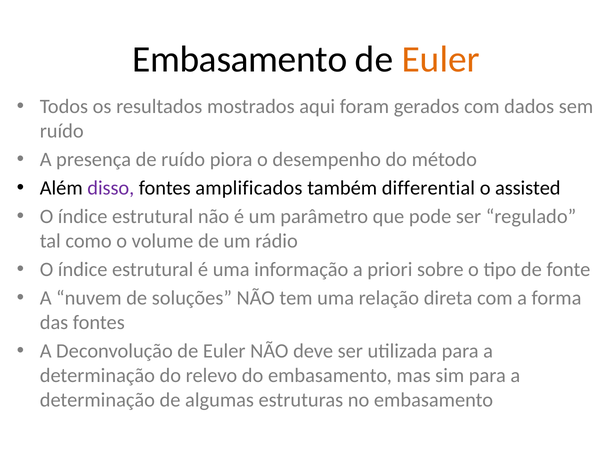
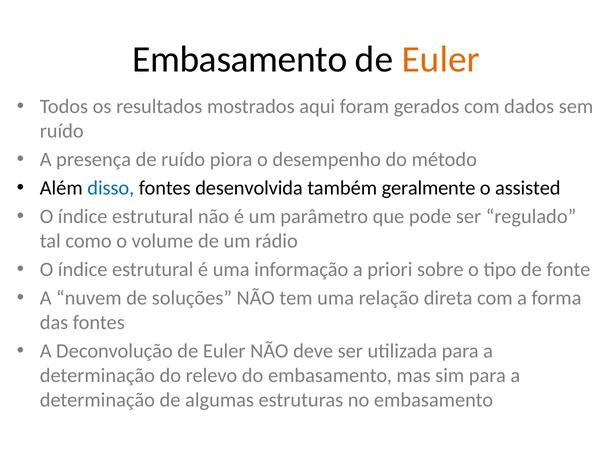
disso colour: purple -> blue
amplificados: amplificados -> desenvolvida
differential: differential -> geralmente
